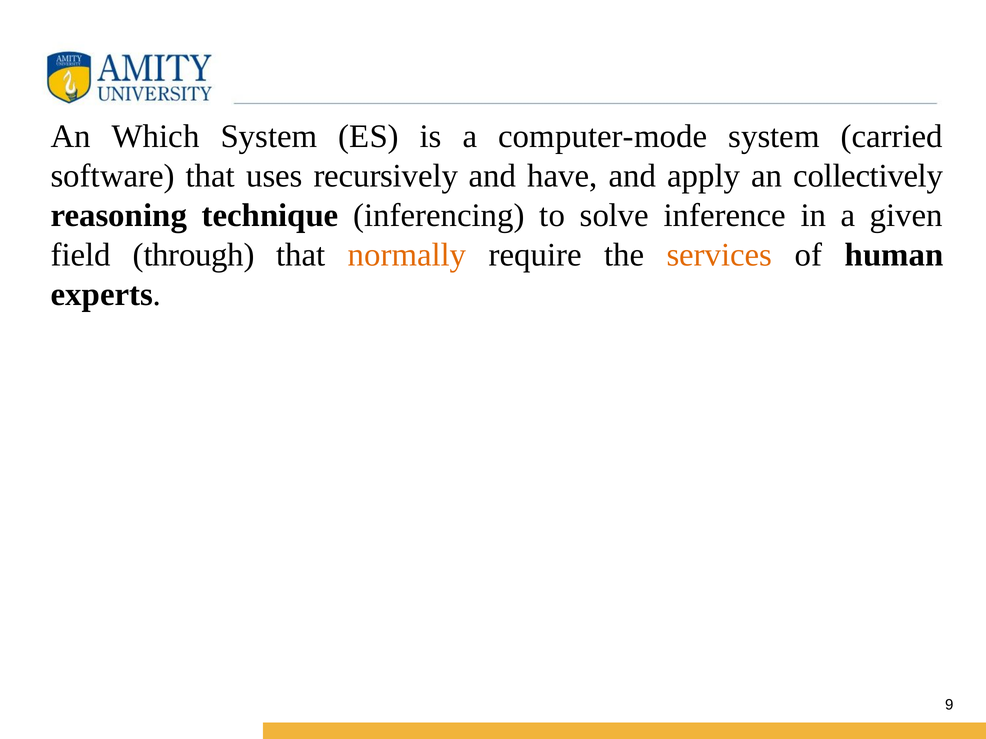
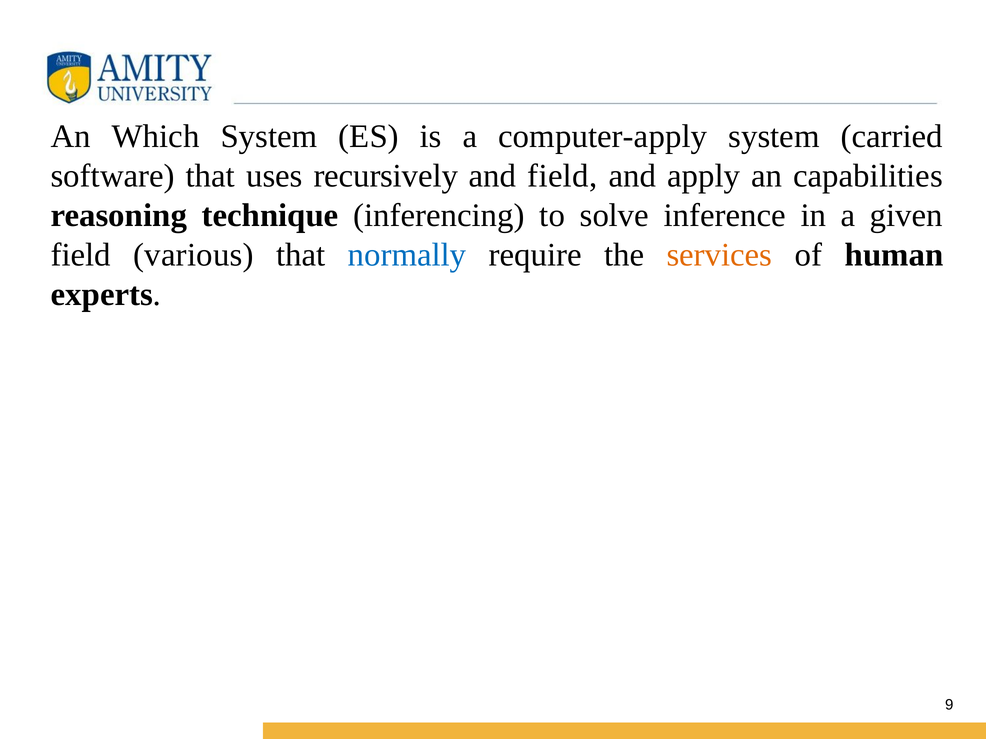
computer-mode: computer-mode -> computer-apply
and have: have -> field
collectively: collectively -> capabilities
through: through -> various
normally colour: orange -> blue
